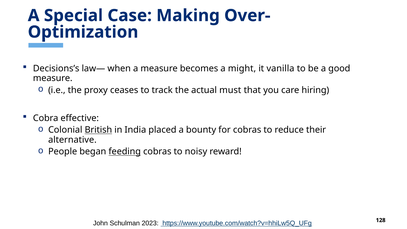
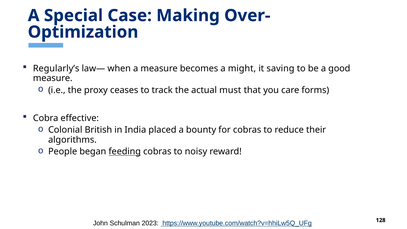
Decisions’s: Decisions’s -> Regularly’s
vanilla: vanilla -> saving
hiring: hiring -> forms
British underline: present -> none
alternative: alternative -> algorithms
